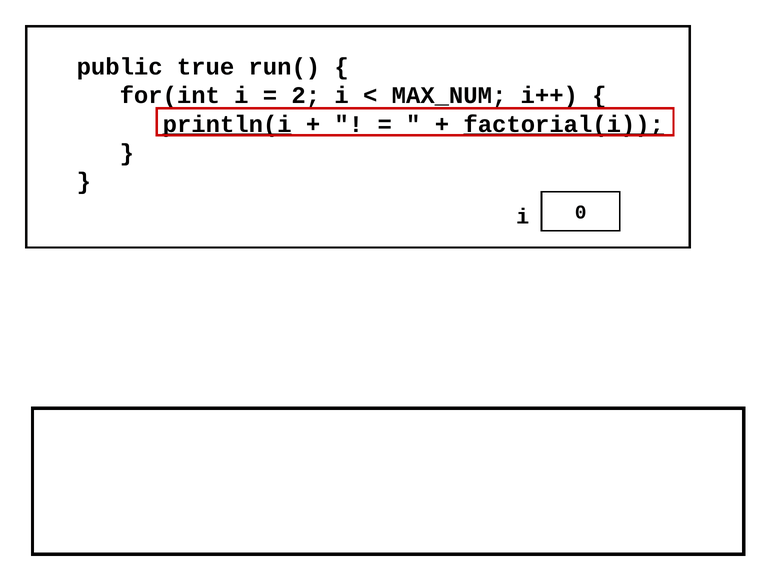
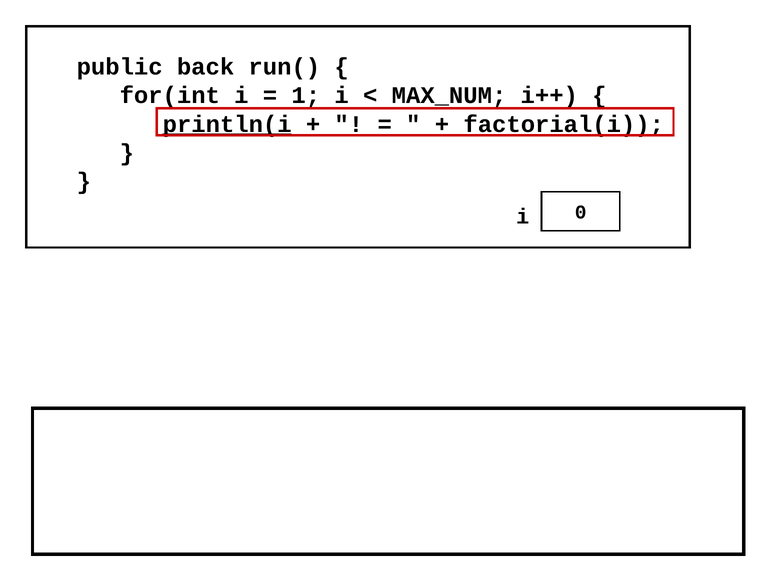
true: true -> back
2: 2 -> 1
factorial(i underline: present -> none
